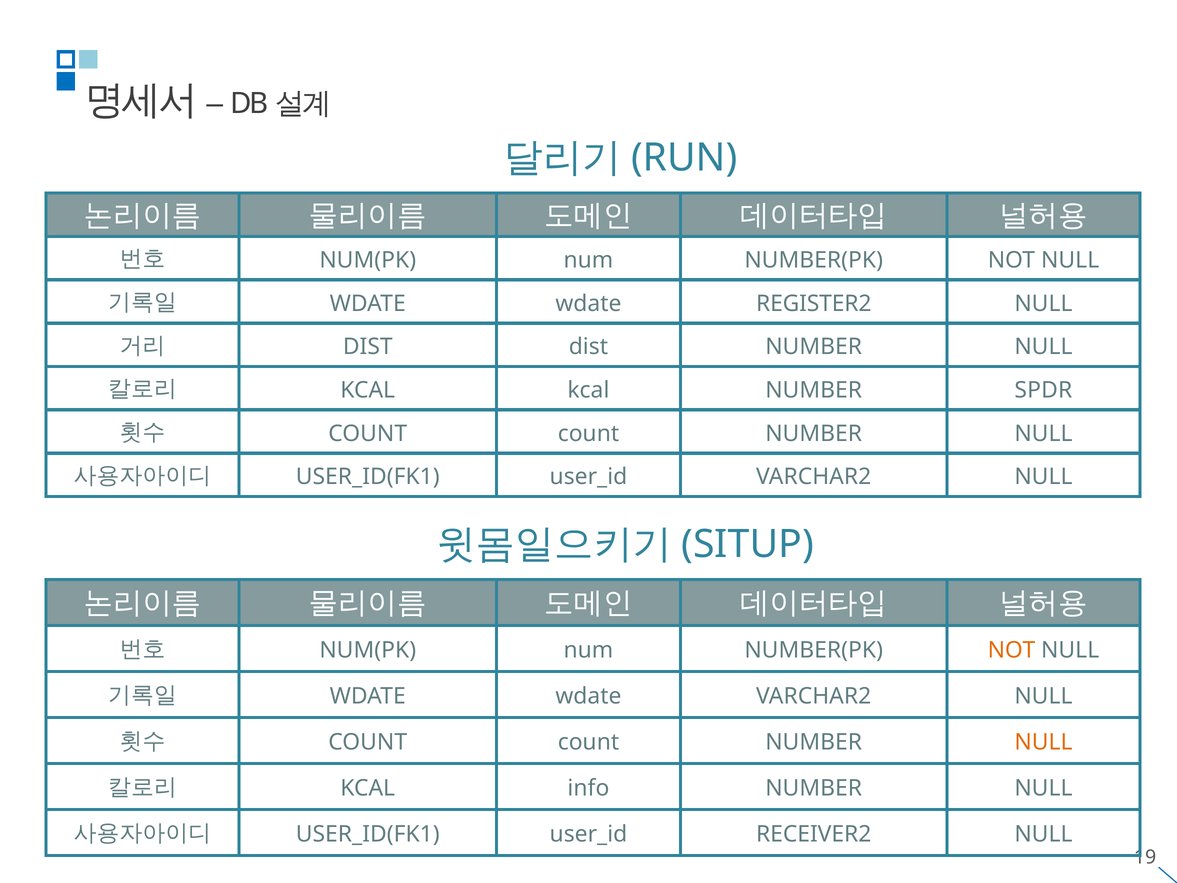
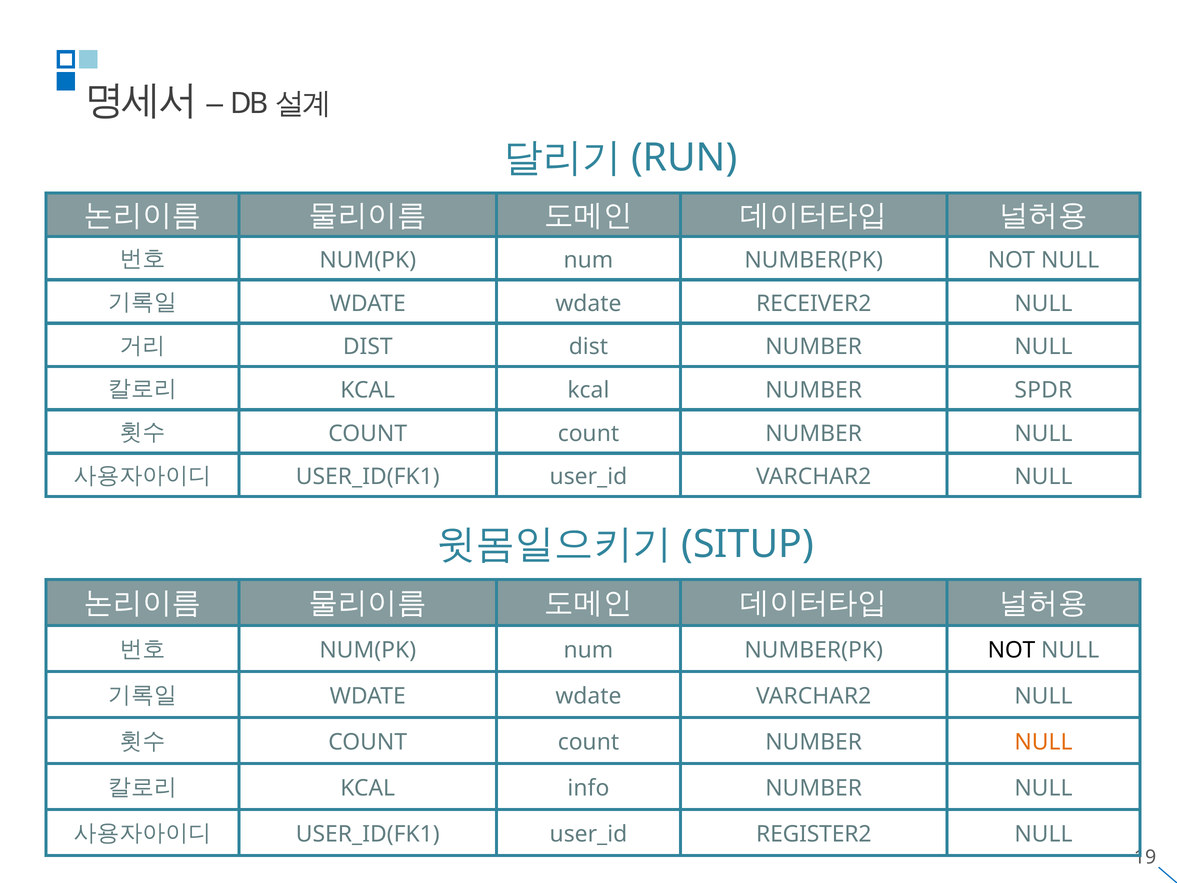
REGISTER2: REGISTER2 -> RECEIVER2
NOT at (1011, 650) colour: orange -> black
RECEIVER2: RECEIVER2 -> REGISTER2
